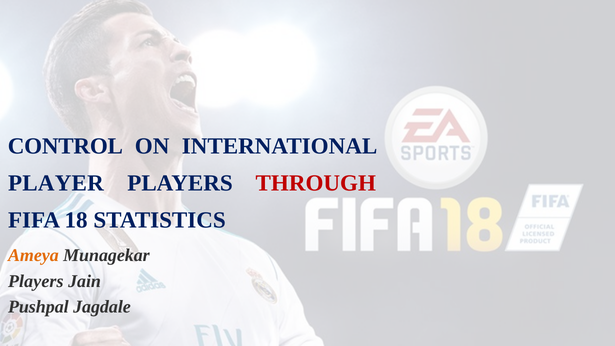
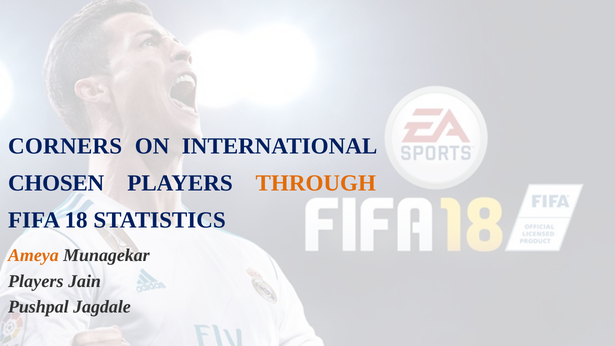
CONTROL: CONTROL -> CORNERS
PLAYER: PLAYER -> CHOSEN
THROUGH colour: red -> orange
